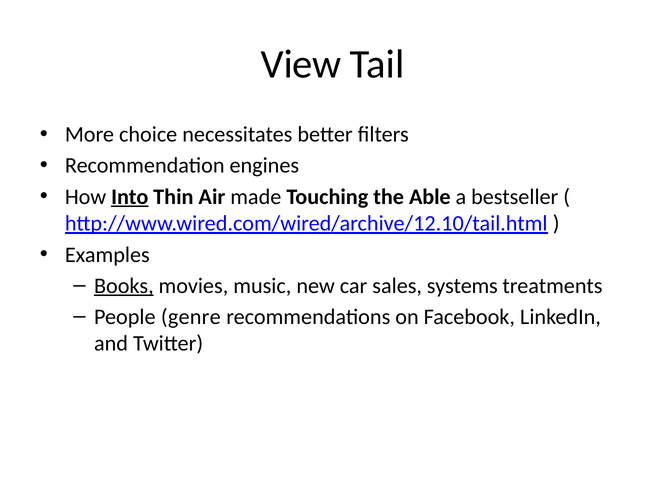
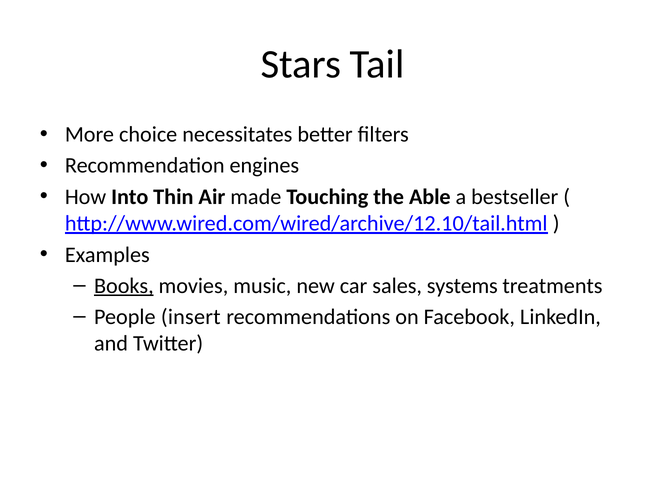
View: View -> Stars
Into underline: present -> none
genre: genre -> insert
